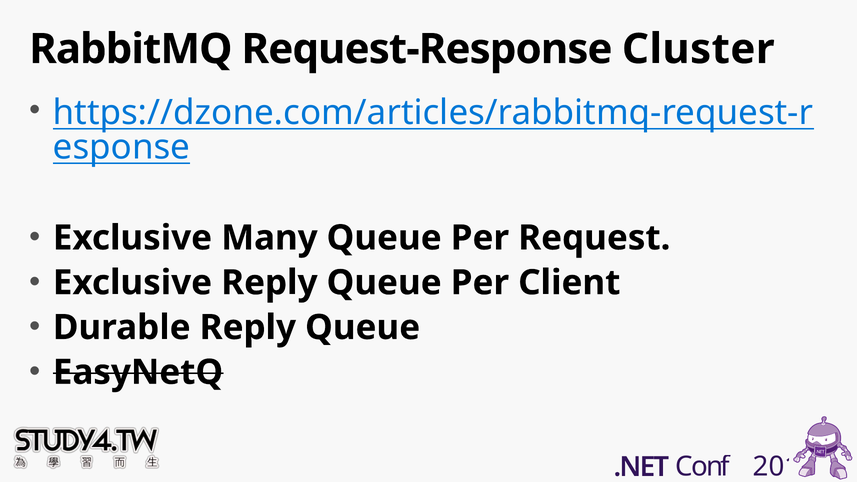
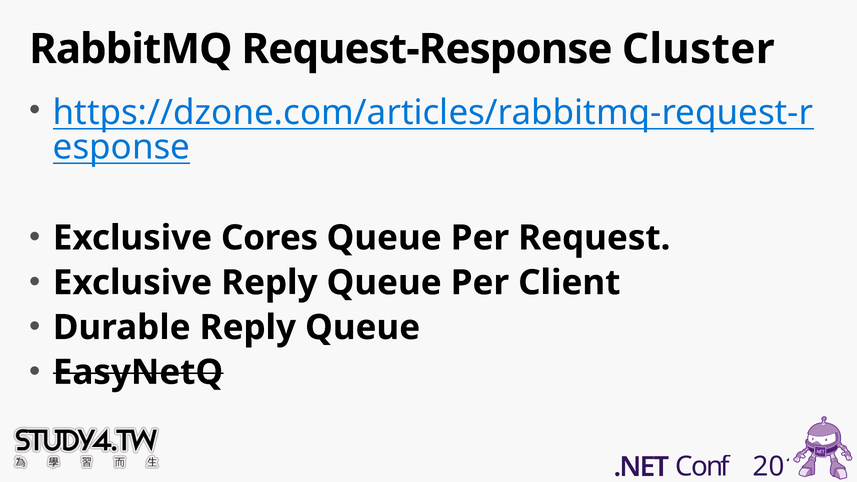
Many: Many -> Cores
